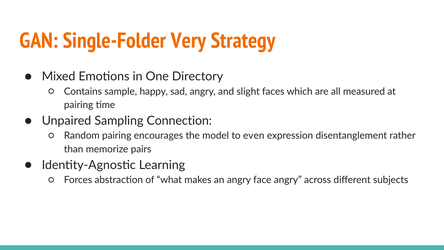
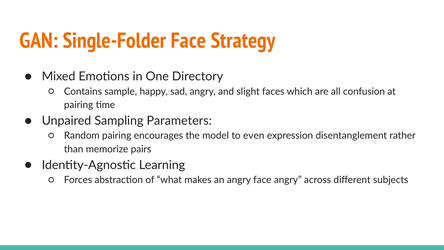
Single-Folder Very: Very -> Face
measured: measured -> confusion
Connection: Connection -> Parameters
